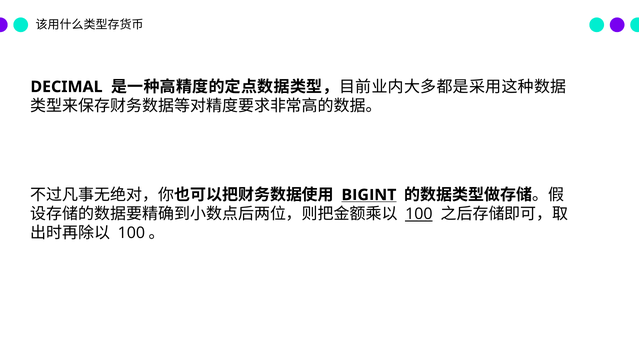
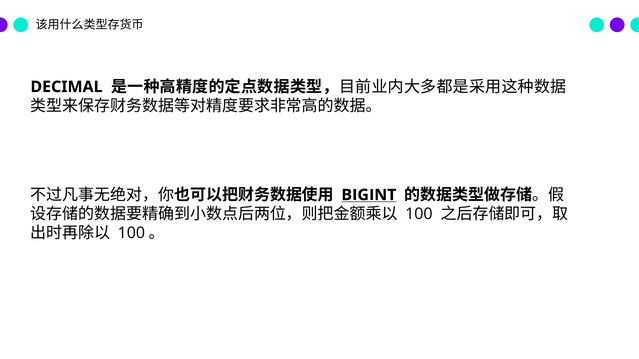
100 underline: present -> none
